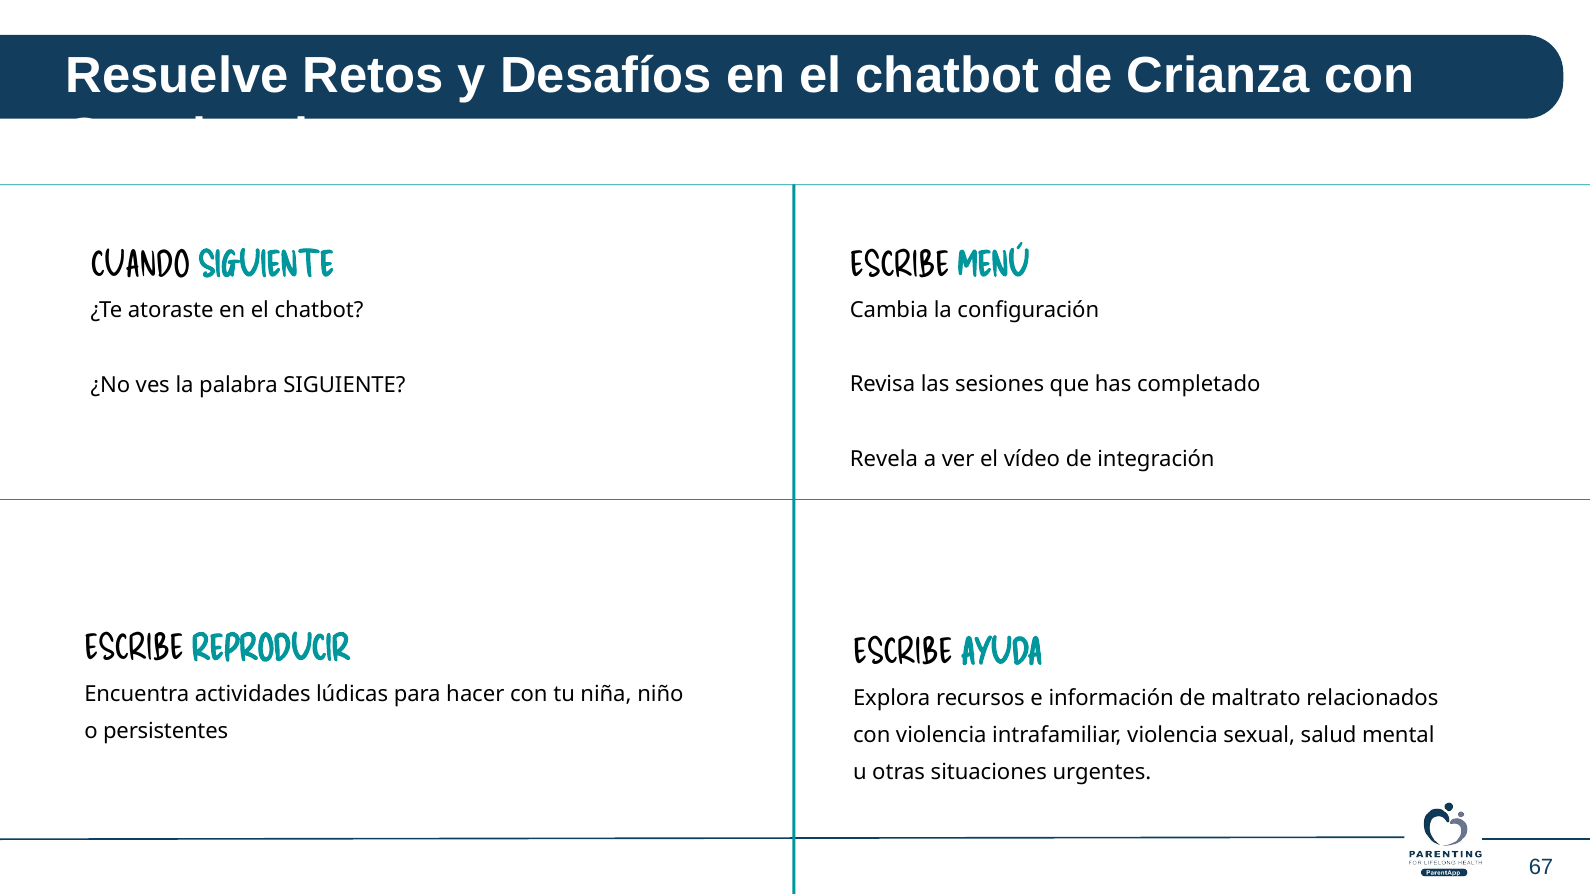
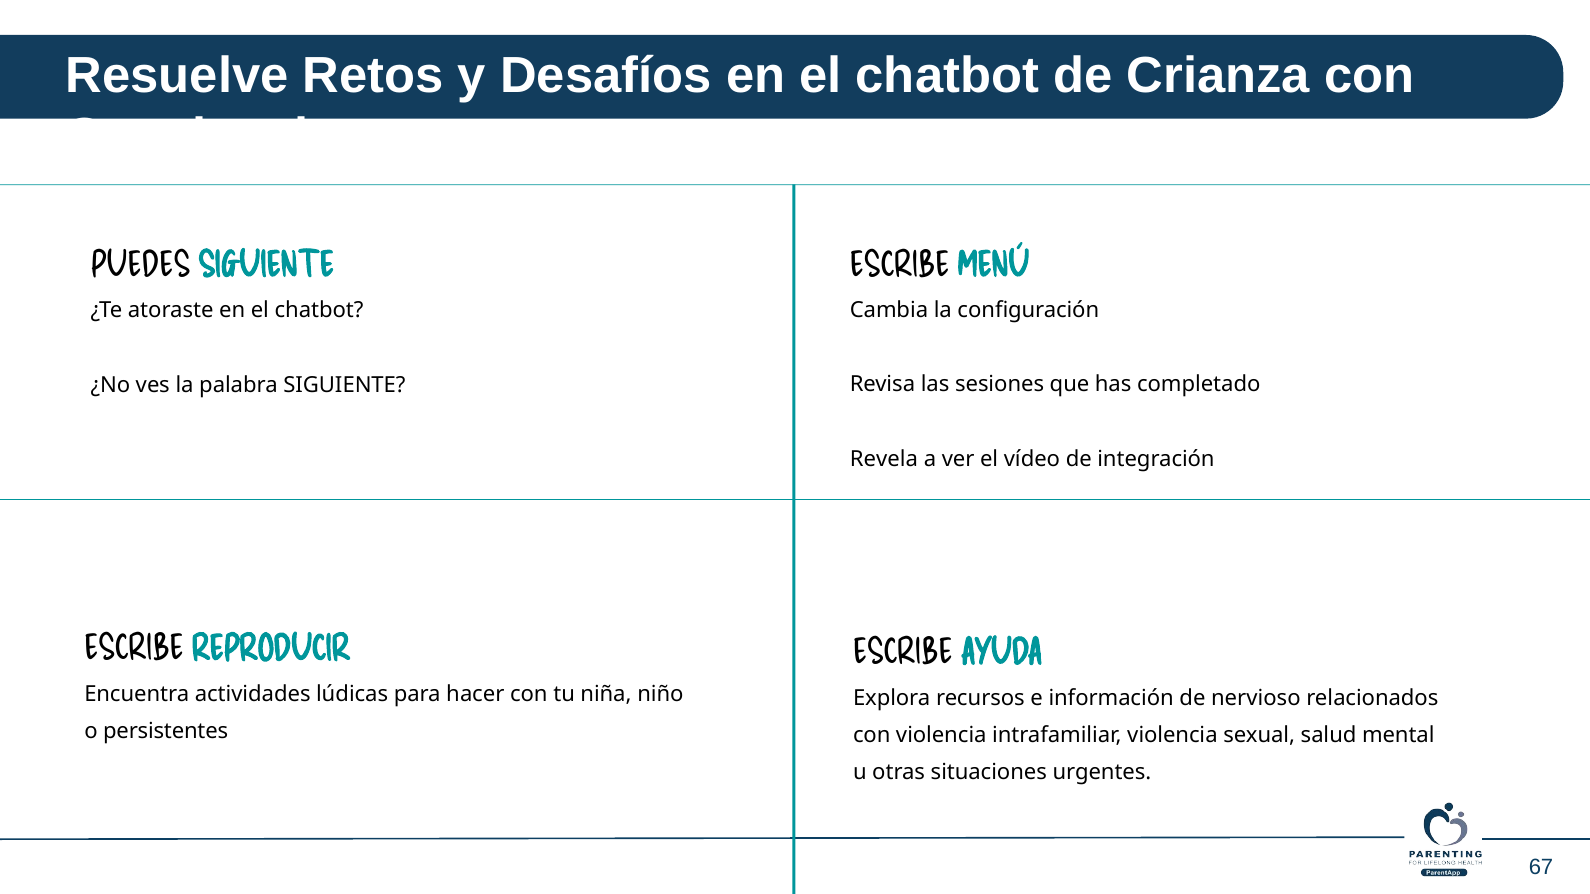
CUANDO: CUANDO -> PUEDES
maltrato: maltrato -> nervioso
